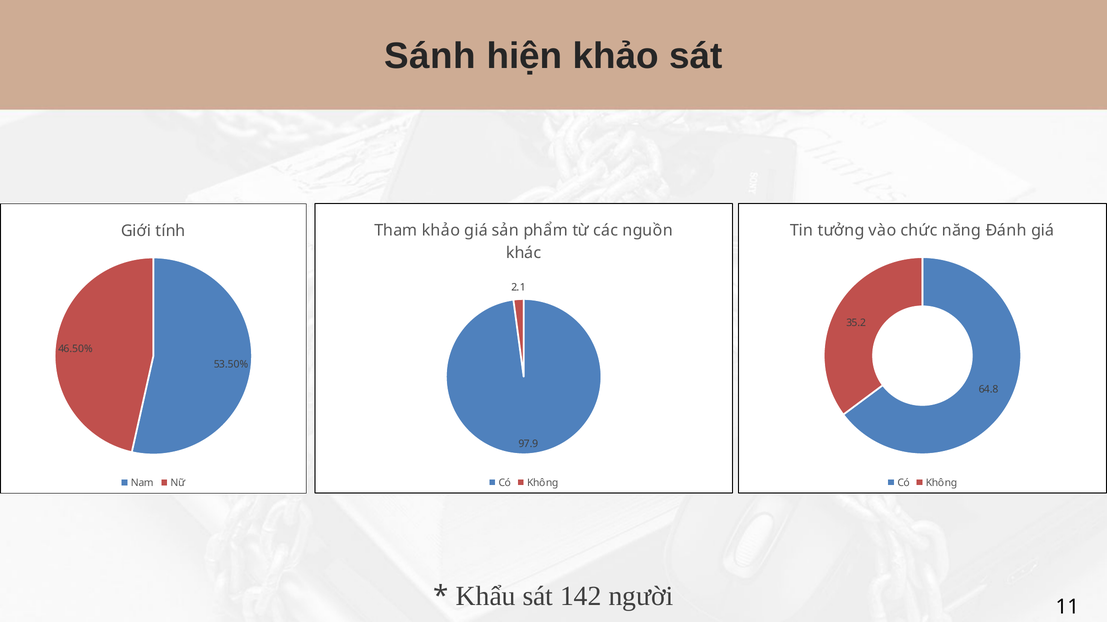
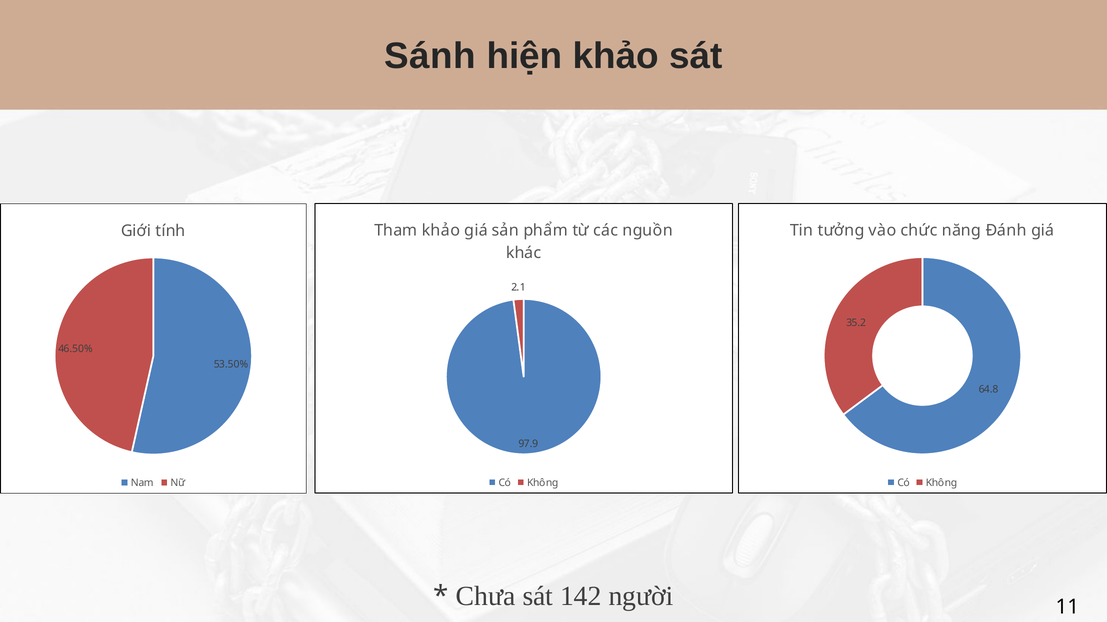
Khẩu: Khẩu -> Chưa
